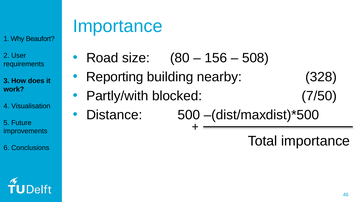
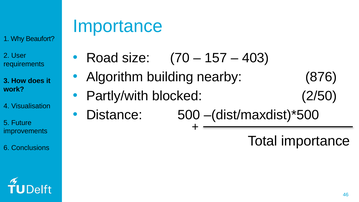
80: 80 -> 70
156: 156 -> 157
508: 508 -> 403
Reporting: Reporting -> Algorithm
328: 328 -> 876
7/50: 7/50 -> 2/50
